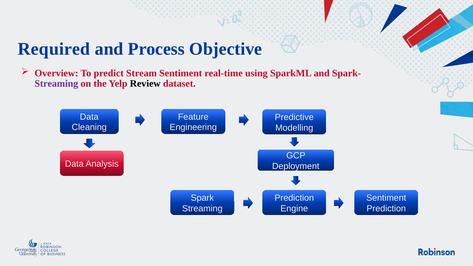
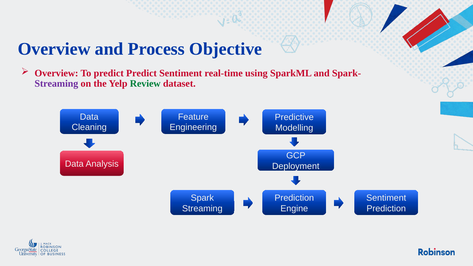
Required at (54, 49): Required -> Overview
predict Stream: Stream -> Predict
Review colour: black -> green
